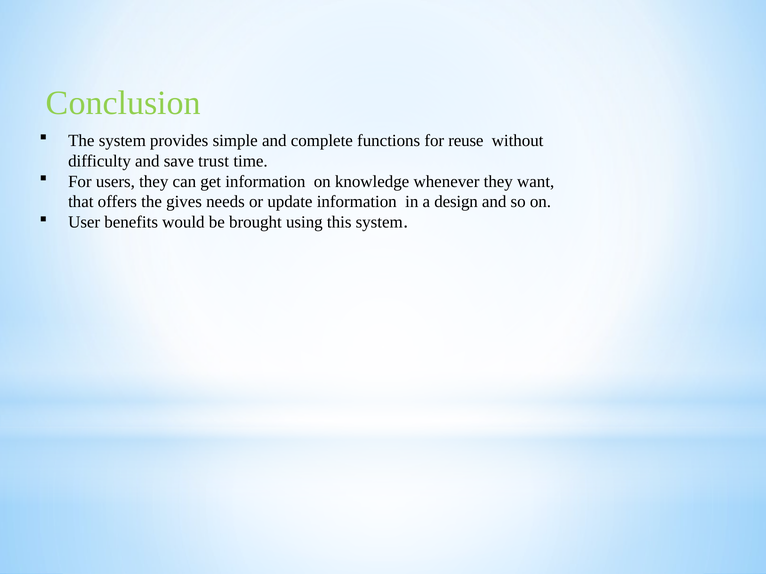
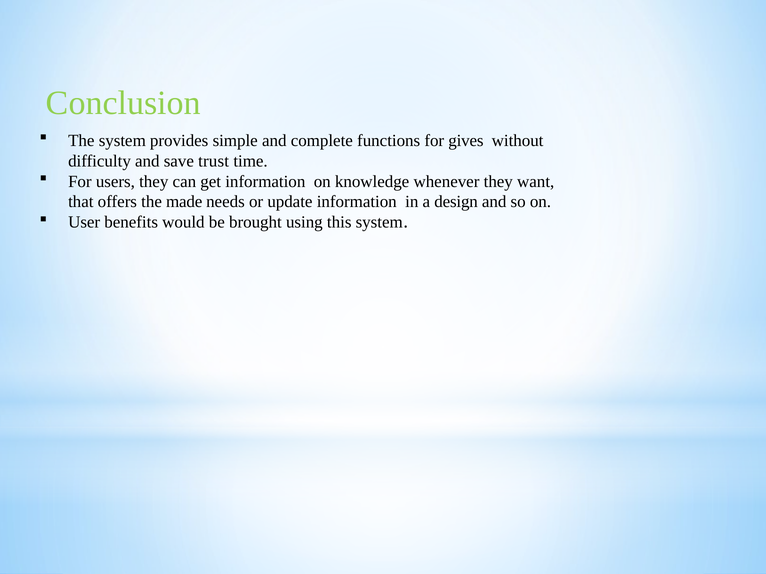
reuse: reuse -> gives
gives: gives -> made
